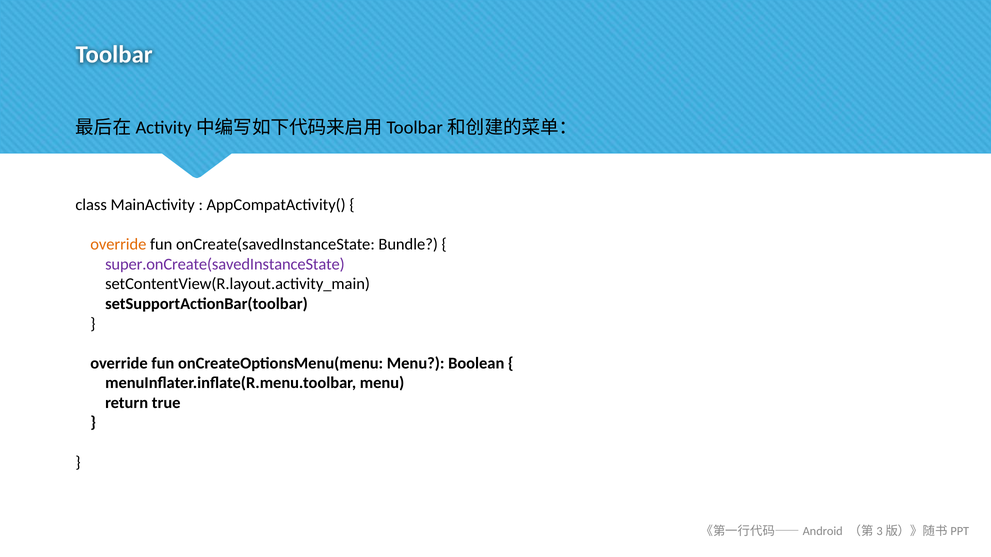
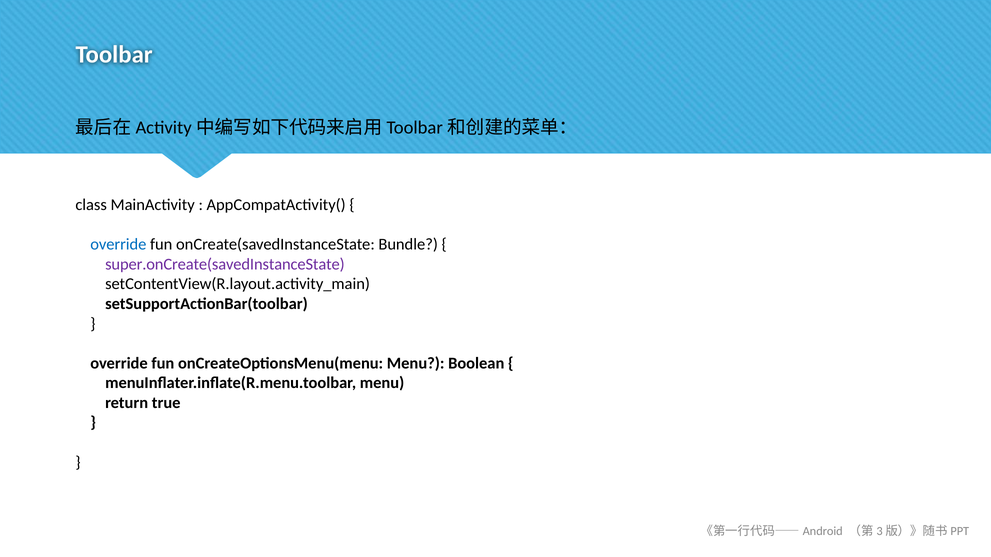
override at (118, 245) colour: orange -> blue
